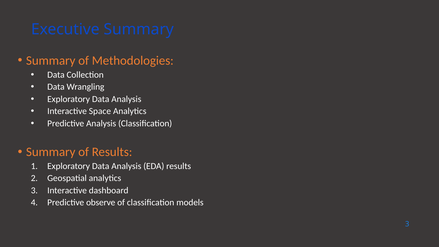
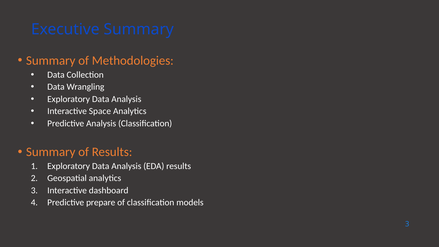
observe: observe -> prepare
